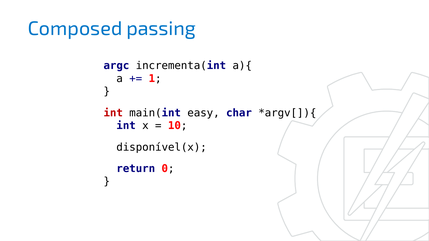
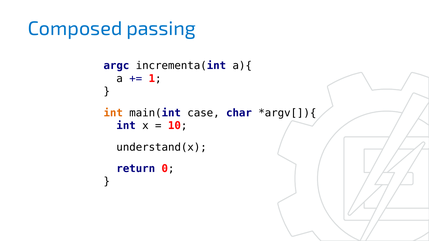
int at (113, 113) colour: red -> orange
easy: easy -> case
disponível(x: disponível(x -> understand(x
